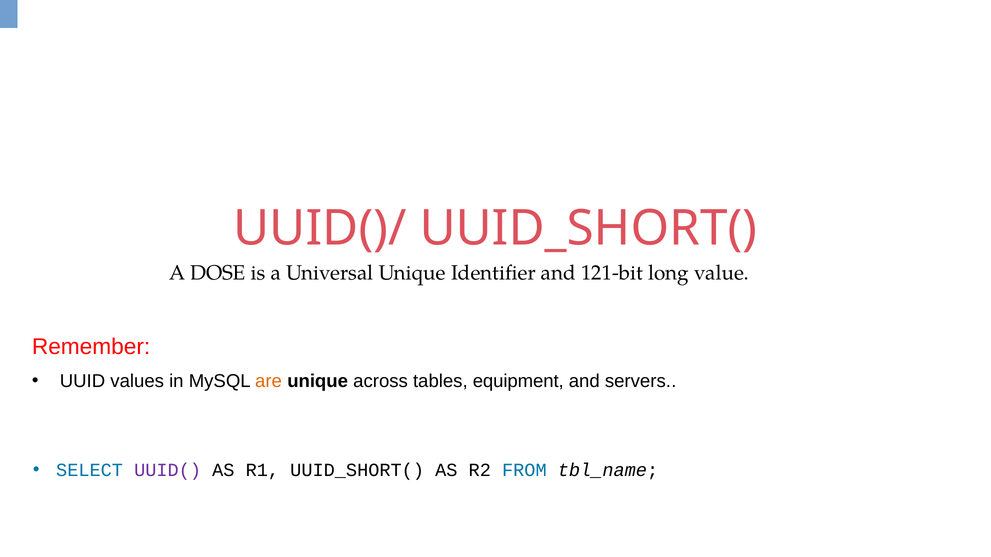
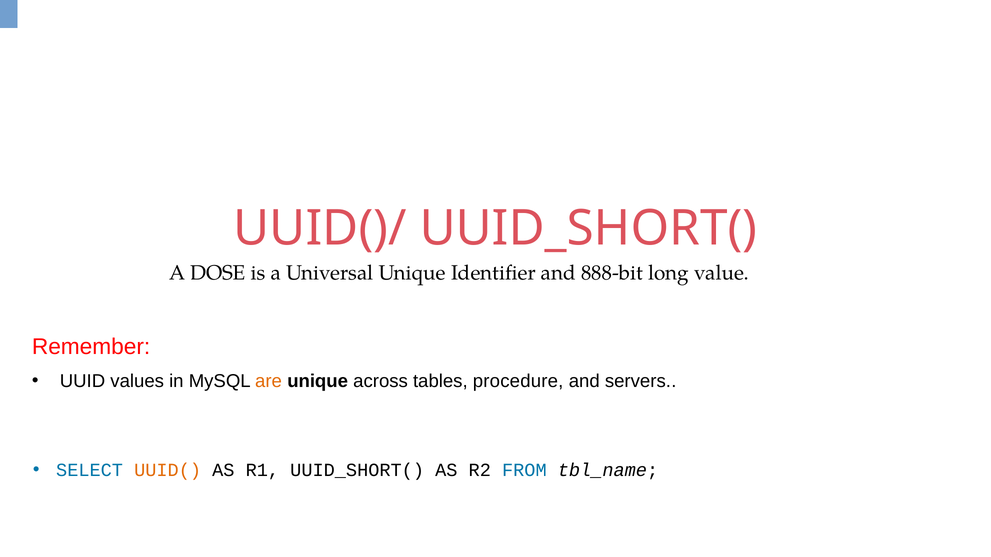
121-bit: 121-bit -> 888-bit
equipment: equipment -> procedure
UUID( colour: purple -> orange
